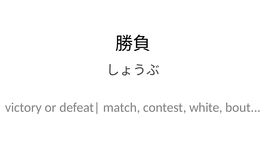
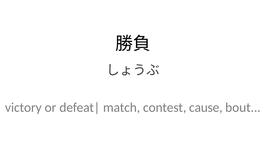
white: white -> cause
